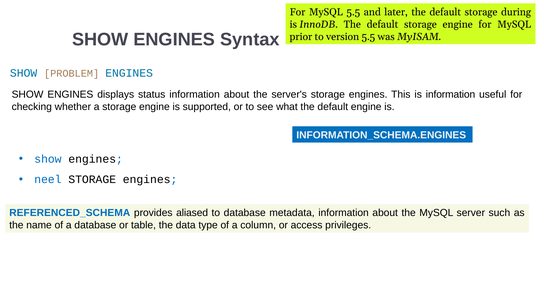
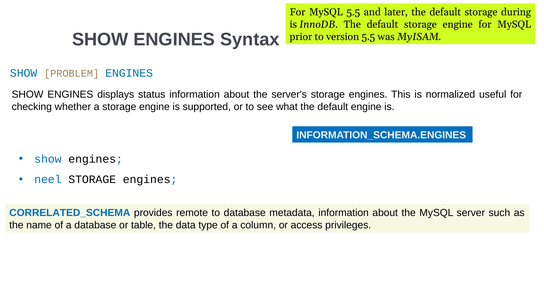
is information: information -> normalized
REFERENCED_SCHEMA: REFERENCED_SCHEMA -> CORRELATED_SCHEMA
aliased: aliased -> remote
